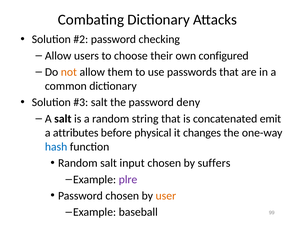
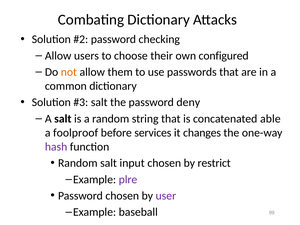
emit: emit -> able
attributes: attributes -> foolproof
physical: physical -> services
hash colour: blue -> purple
suffers: suffers -> restrict
user colour: orange -> purple
